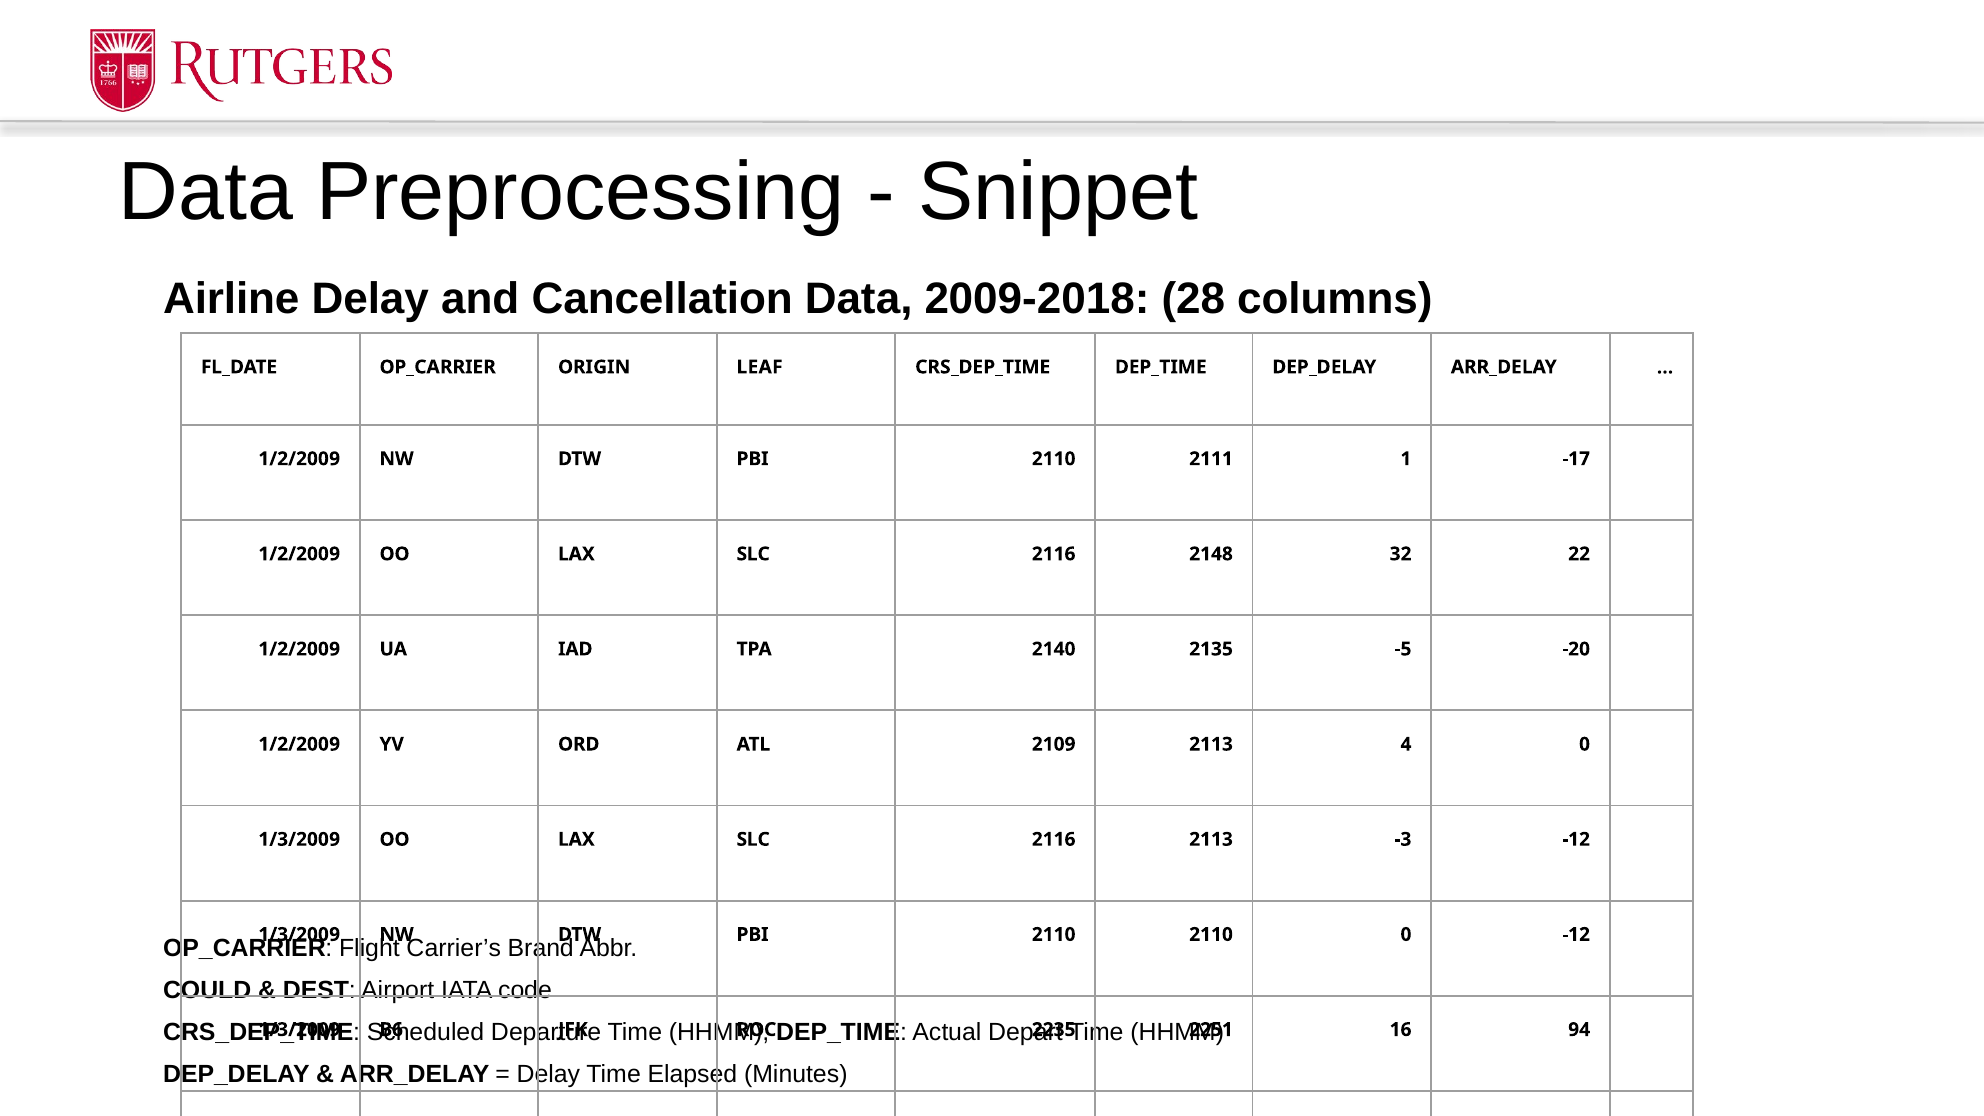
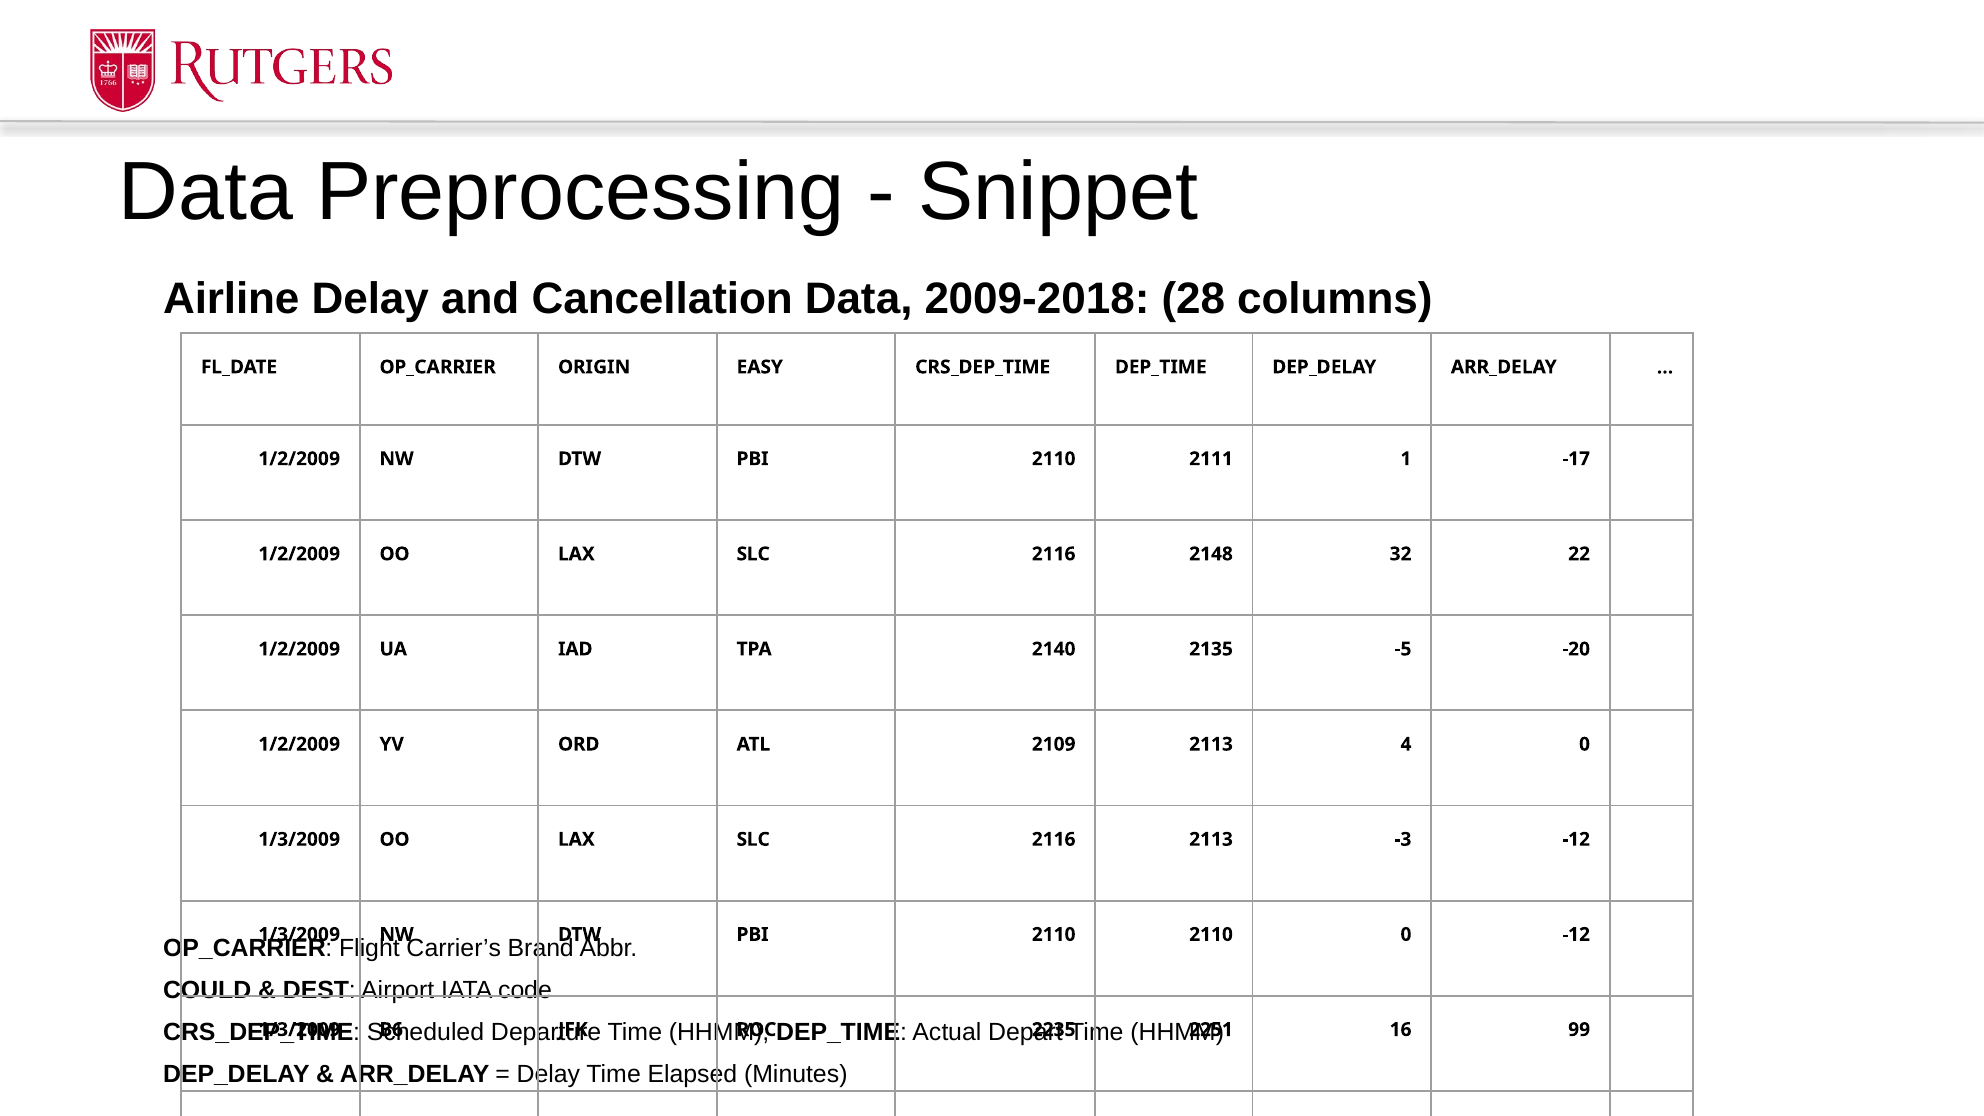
LEAF: LEAF -> EASY
94: 94 -> 99
